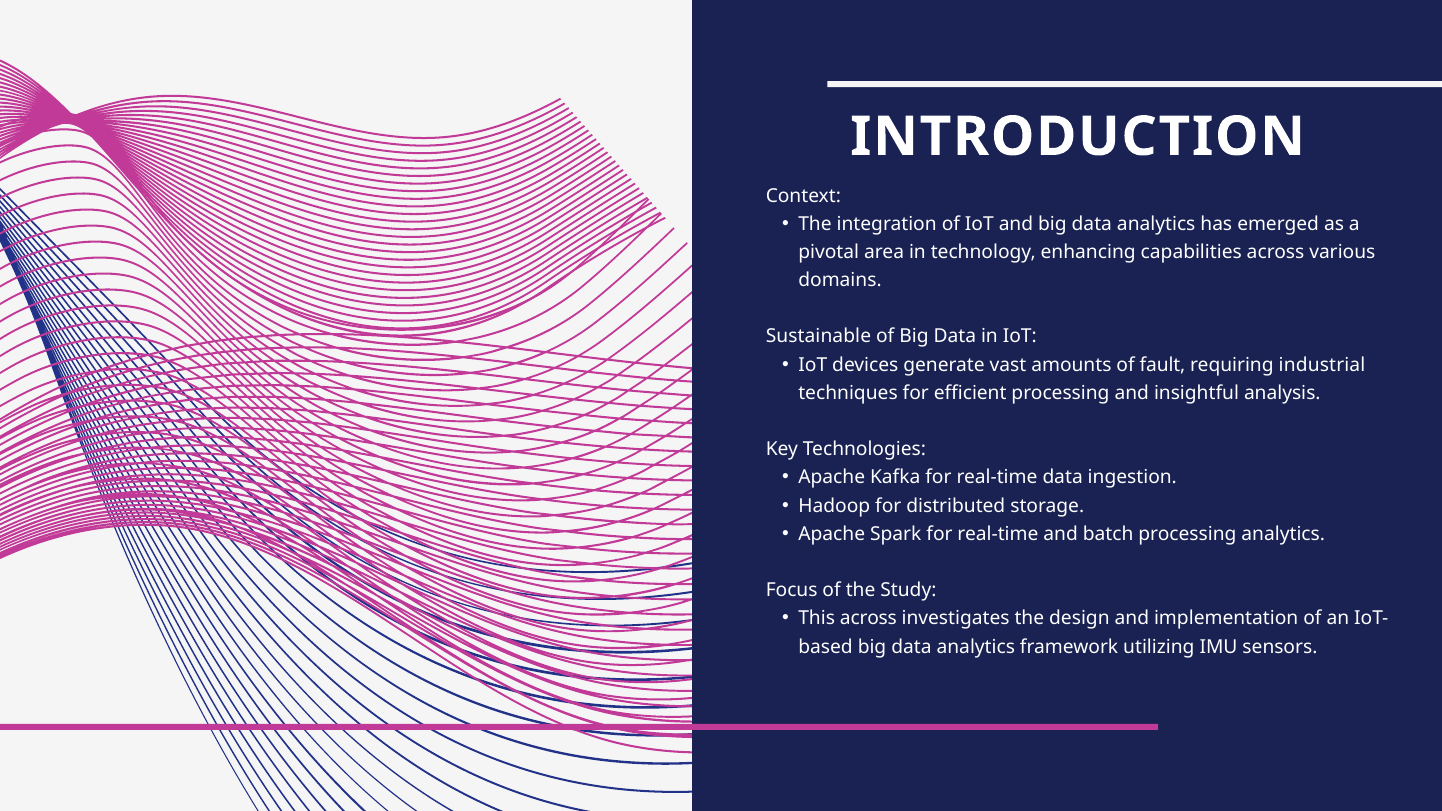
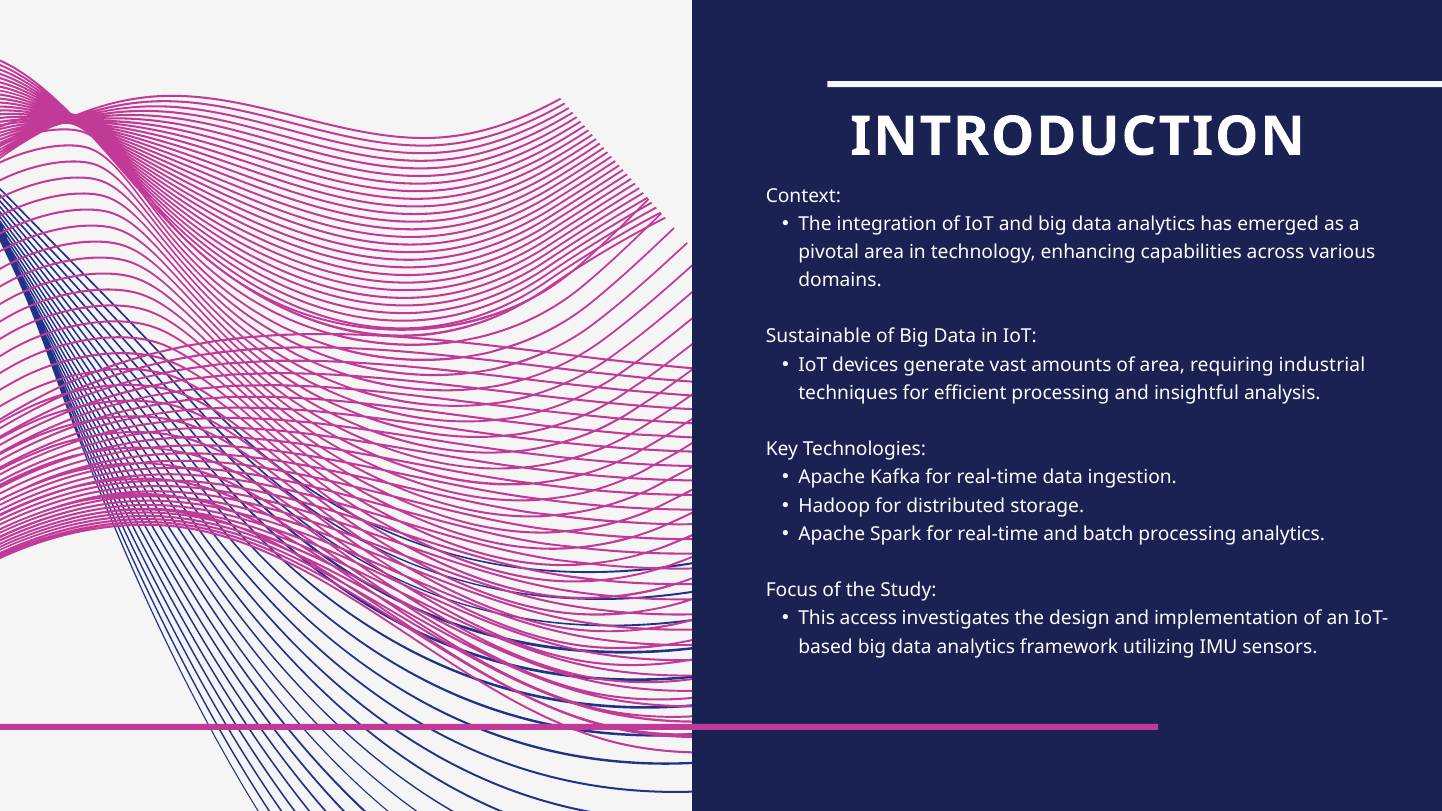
of fault: fault -> area
This across: across -> access
